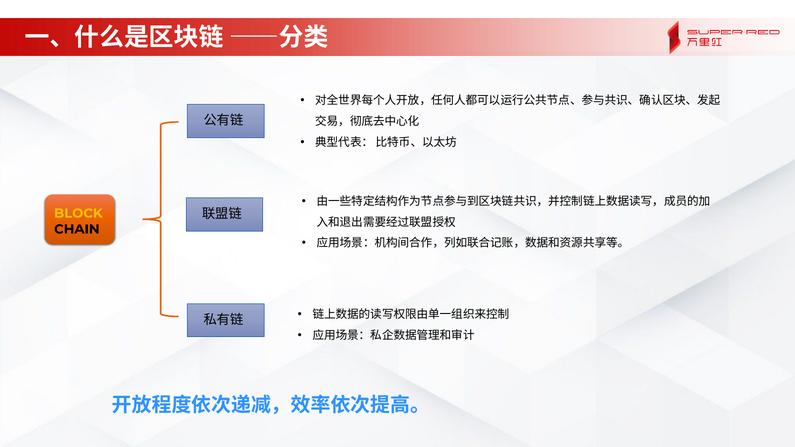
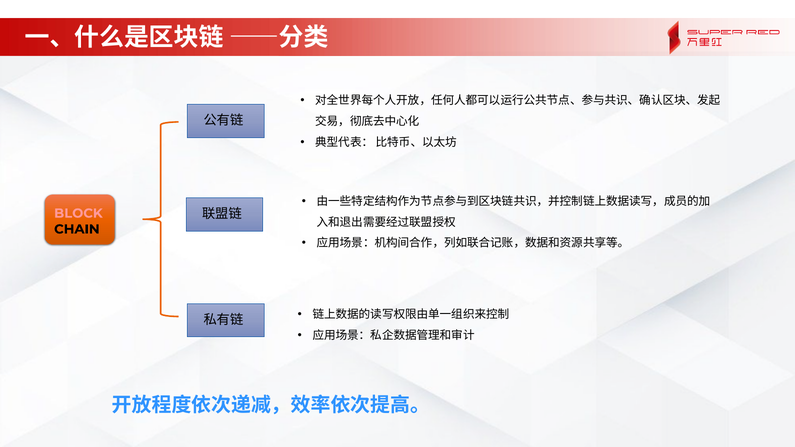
BLOCK colour: yellow -> pink
